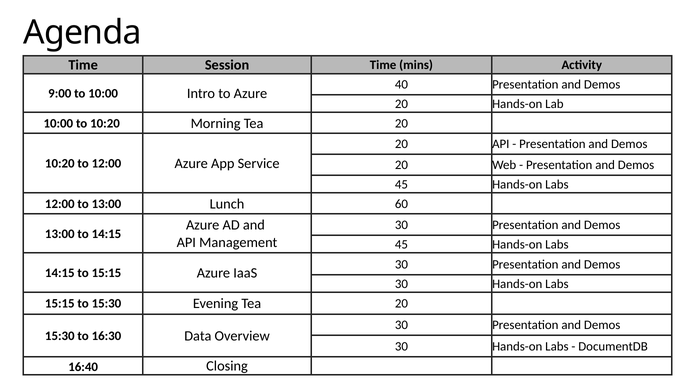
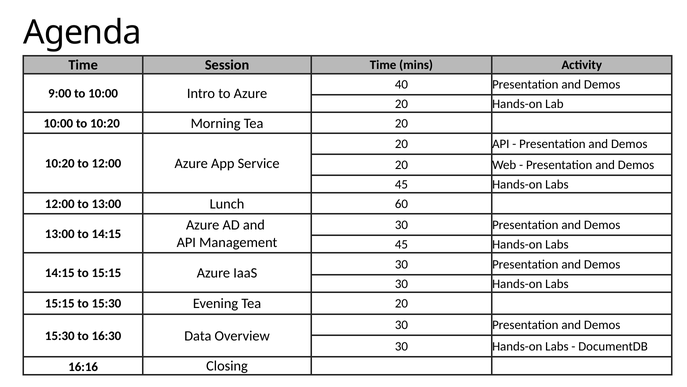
16:40: 16:40 -> 16:16
